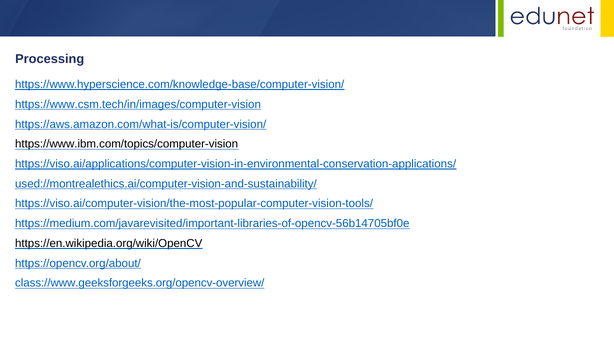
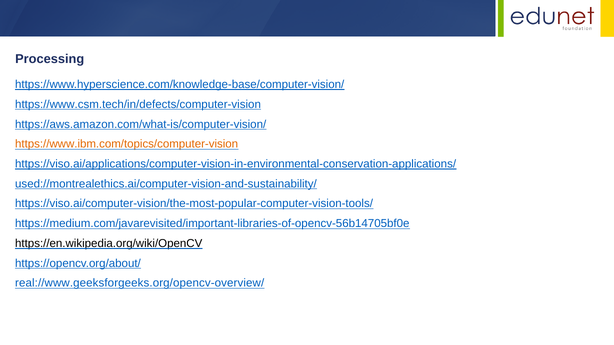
https://www.csm.tech/in/images/computer-vision: https://www.csm.tech/in/images/computer-vision -> https://www.csm.tech/in/defects/computer-vision
https://www.ibm.com/topics/computer-vision colour: black -> orange
class://www.geeksforgeeks.org/opencv-overview/: class://www.geeksforgeeks.org/opencv-overview/ -> real://www.geeksforgeeks.org/opencv-overview/
